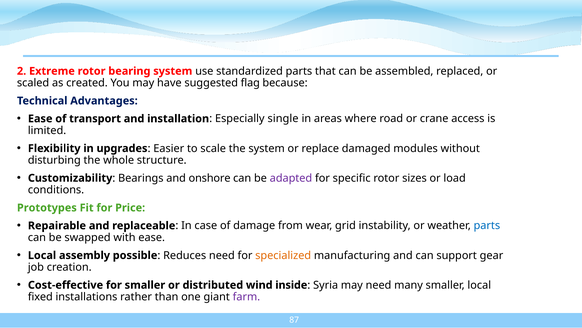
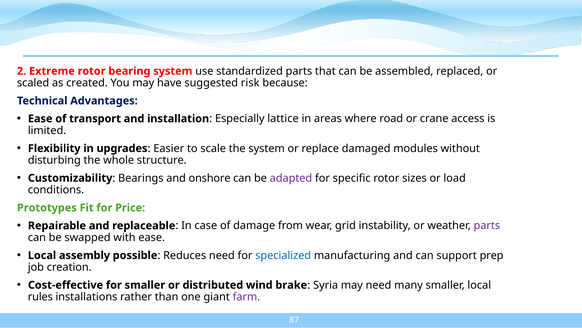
flag: flag -> risk
single: single -> lattice
parts at (487, 225) colour: blue -> purple
specialized colour: orange -> blue
gear: gear -> prep
inside: inside -> brake
fixed: fixed -> rules
